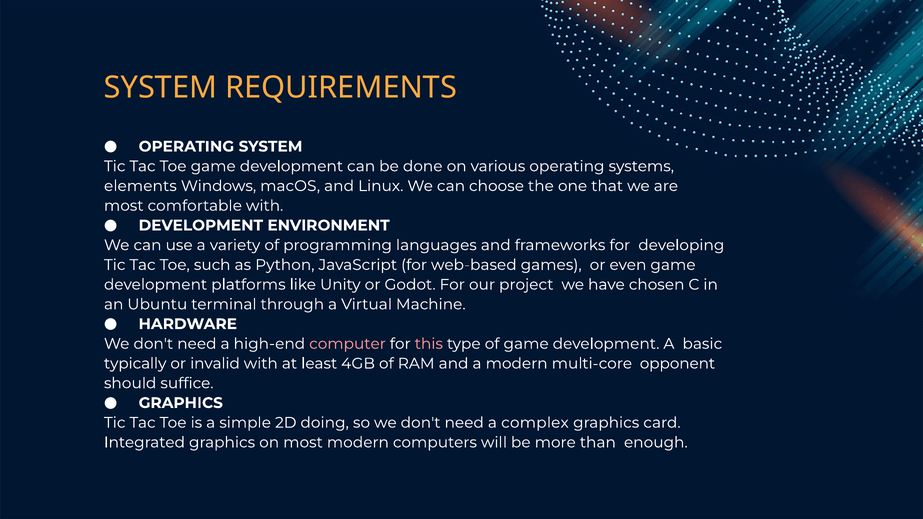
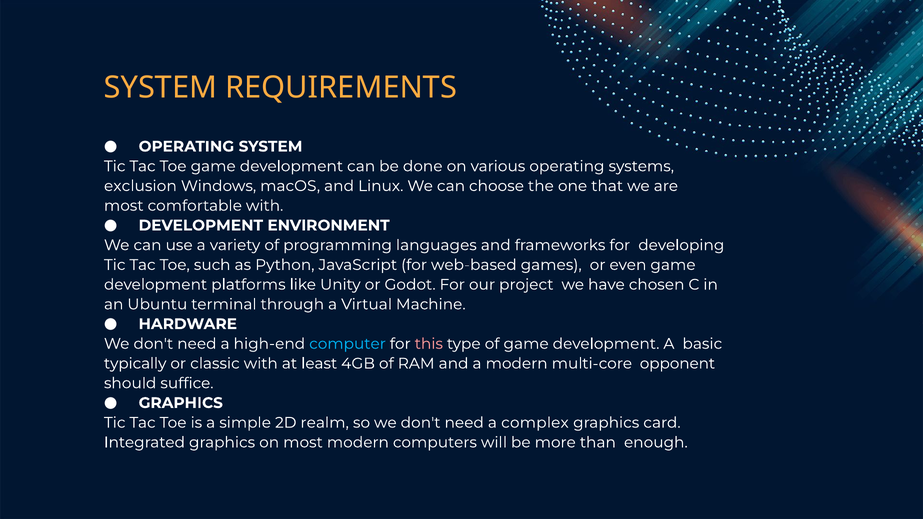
elements: elements -> exclusion
computer colour: pink -> light blue
invalid: invalid -> classic
doing: doing -> realm
